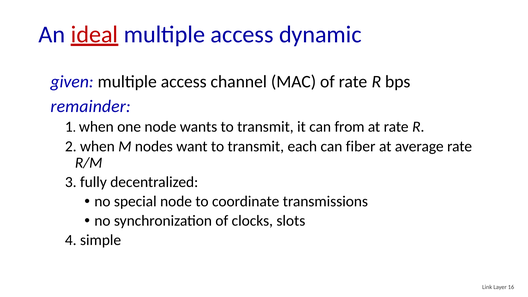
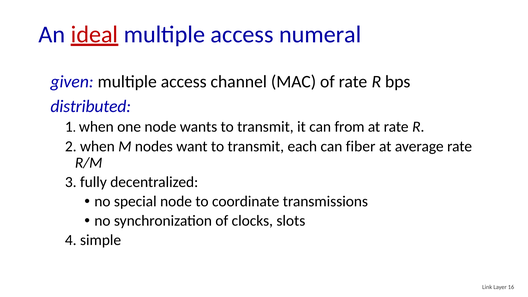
dynamic: dynamic -> numeral
remainder: remainder -> distributed
